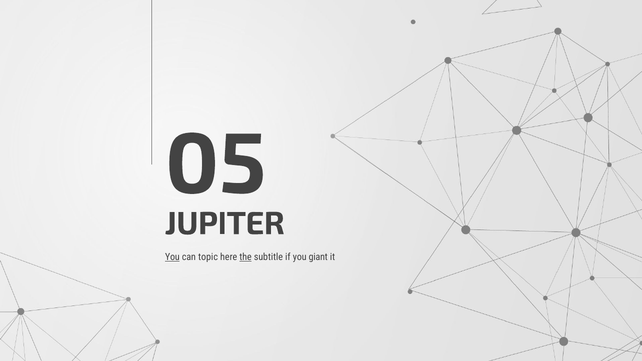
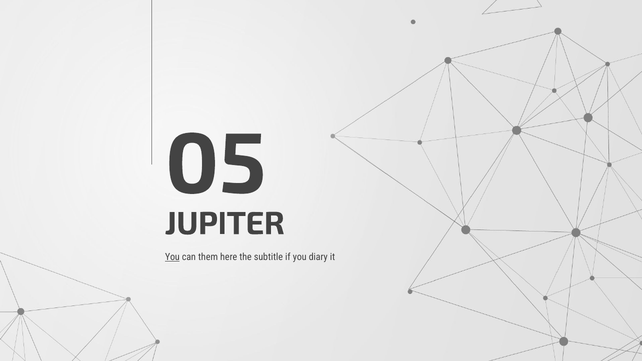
topic: topic -> them
the underline: present -> none
giant: giant -> diary
